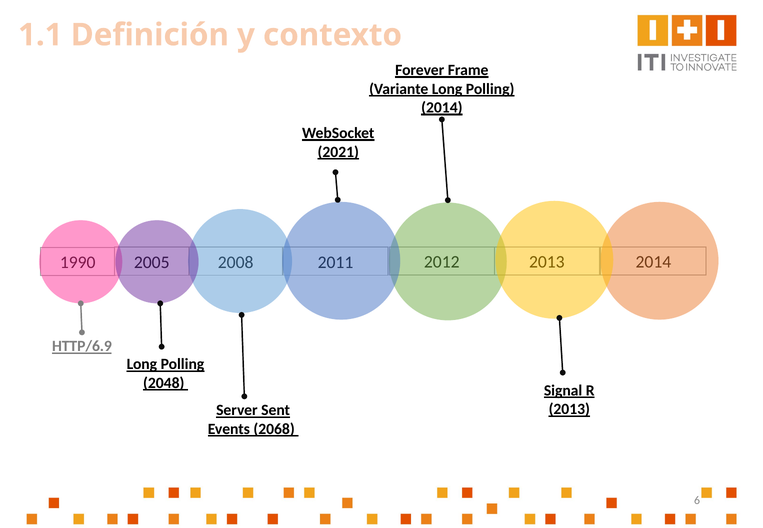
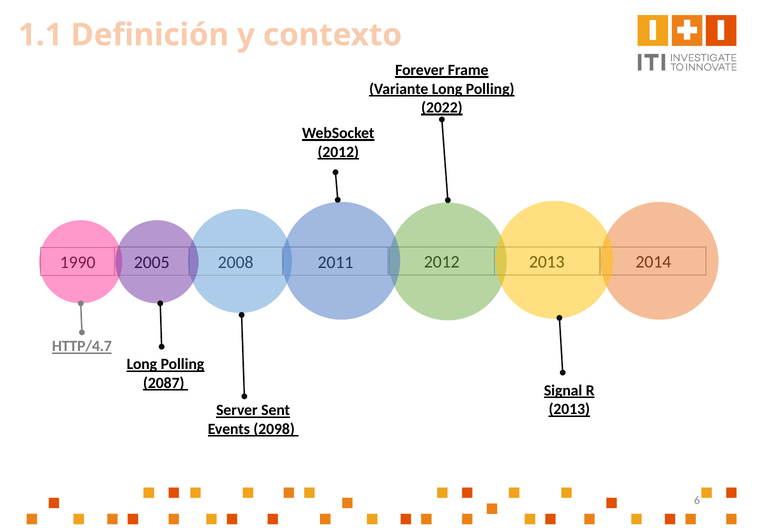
2014 at (442, 108): 2014 -> 2022
2021 at (338, 152): 2021 -> 2012
HTTP/6.9: HTTP/6.9 -> HTTP/4.7
2048: 2048 -> 2087
2068: 2068 -> 2098
